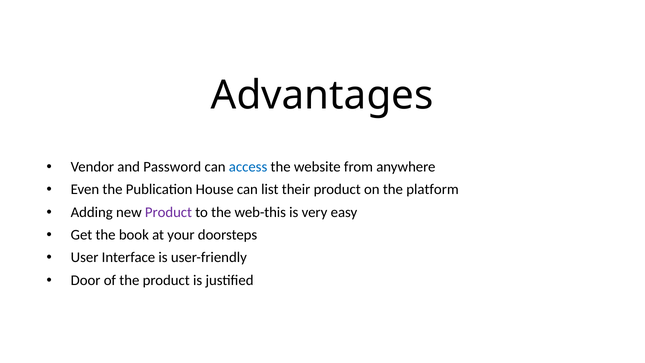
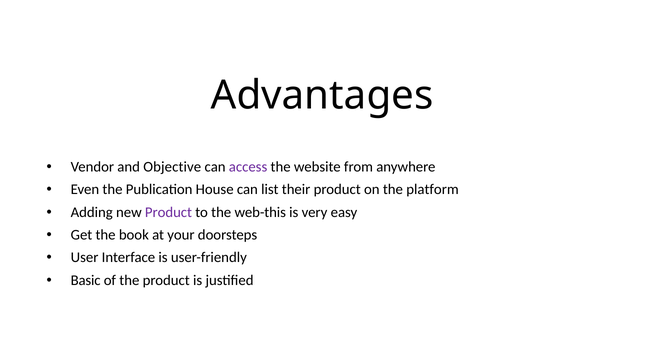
Password: Password -> Objective
access colour: blue -> purple
Door: Door -> Basic
